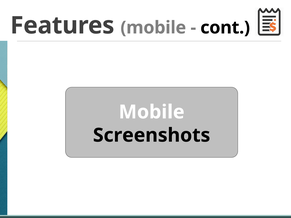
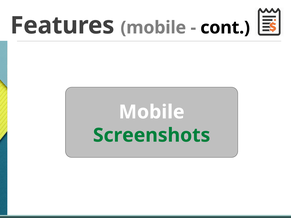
Screenshots colour: black -> green
